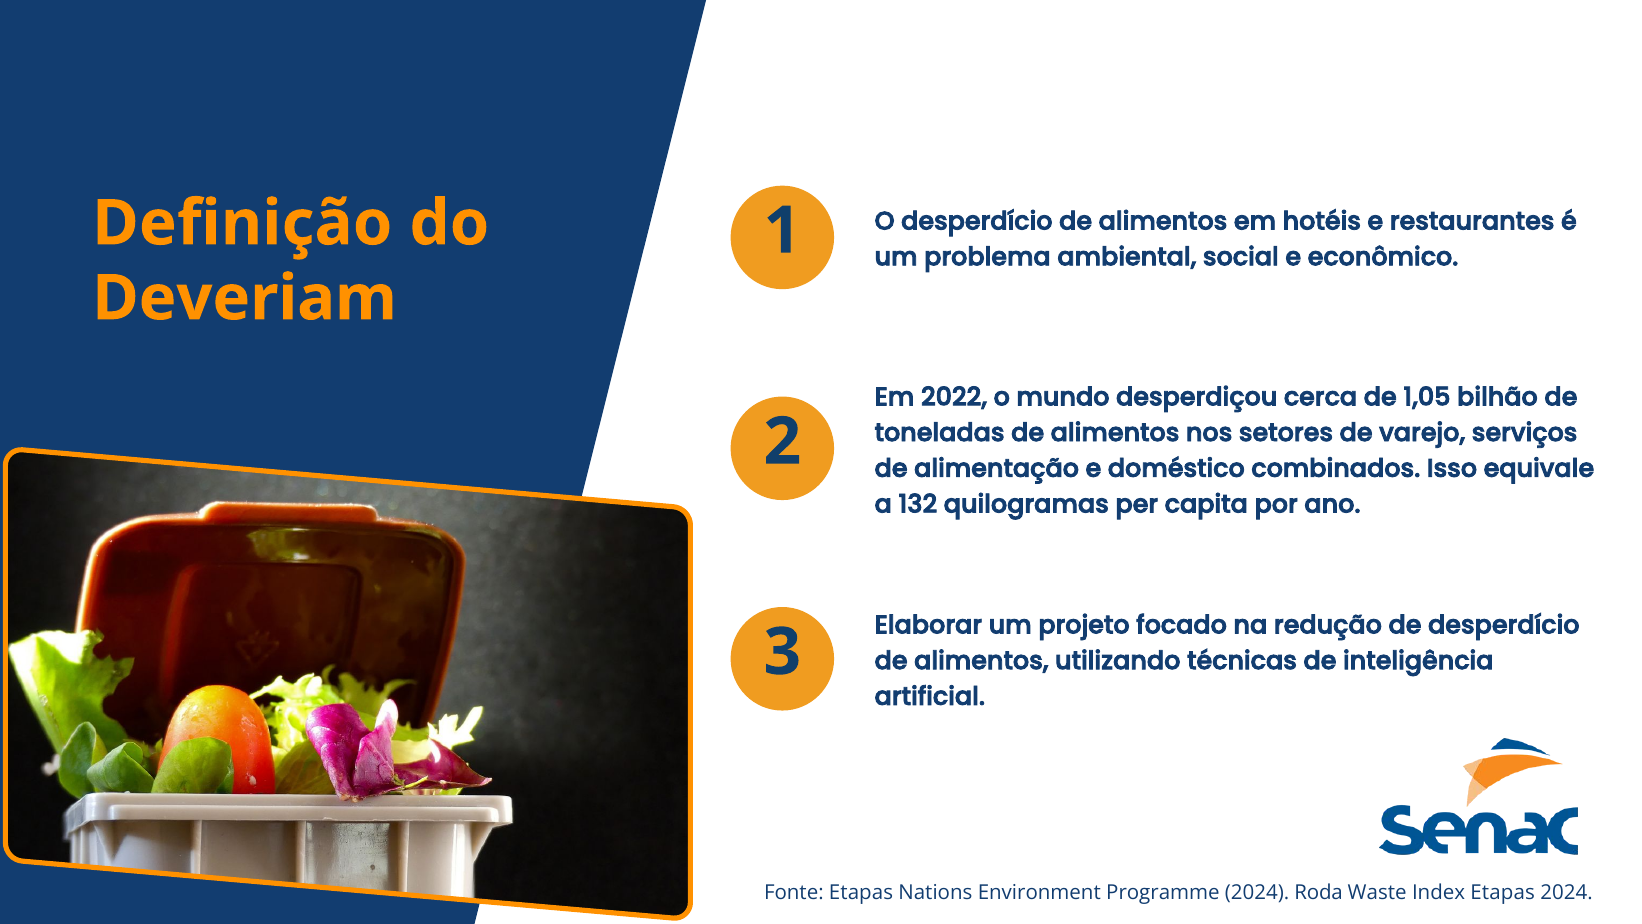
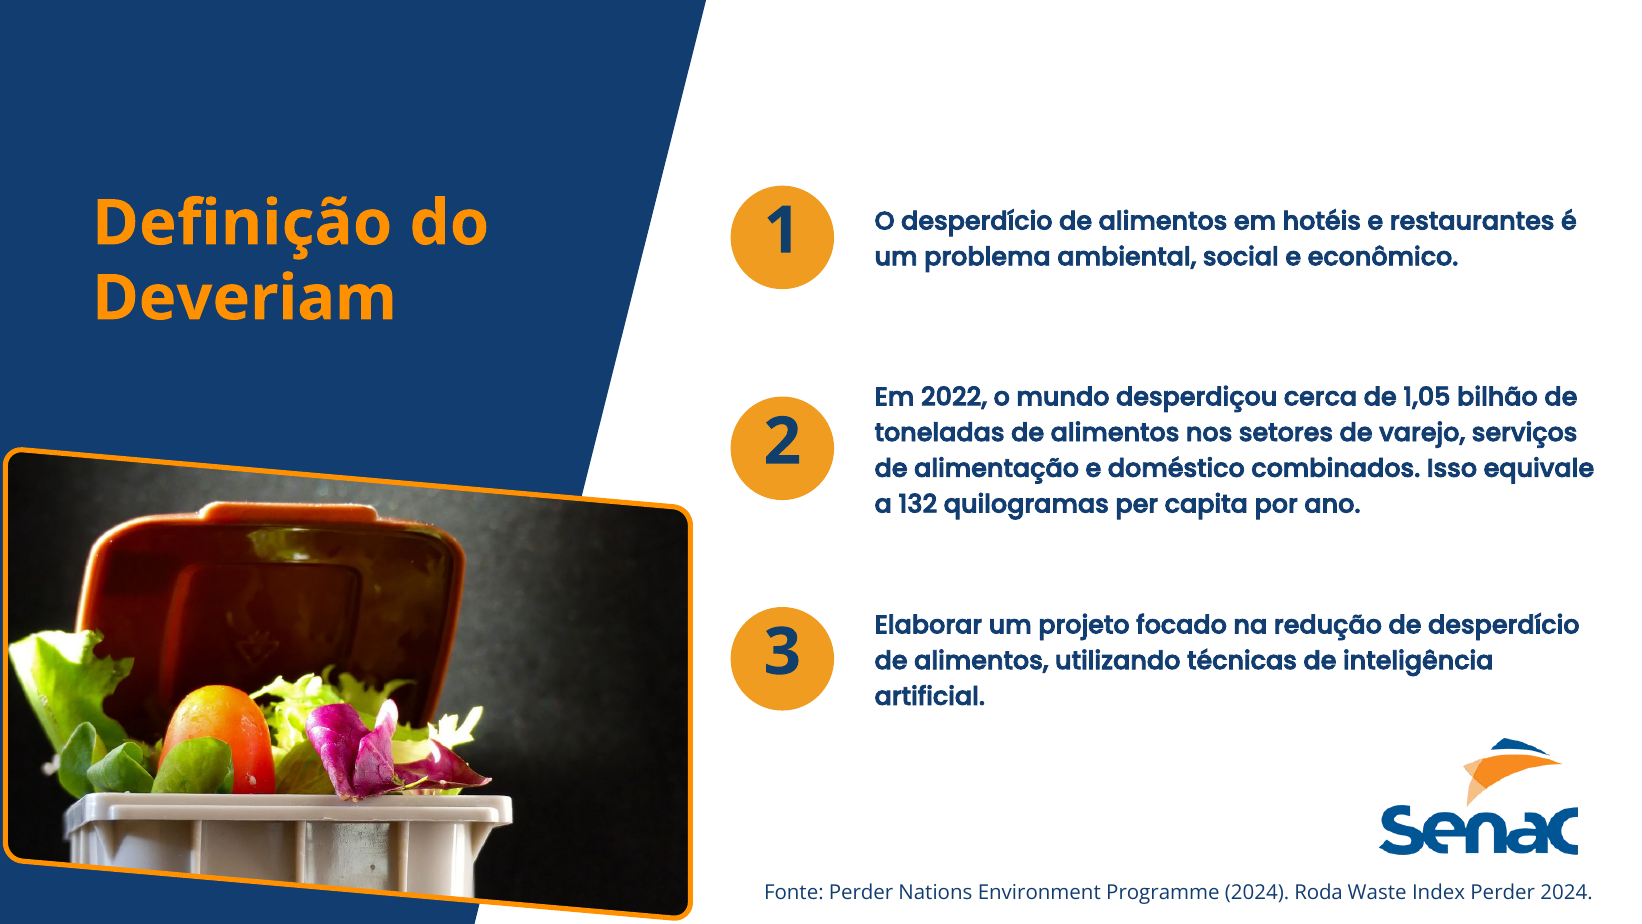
Fonte Etapas: Etapas -> Perder
Index Etapas: Etapas -> Perder
